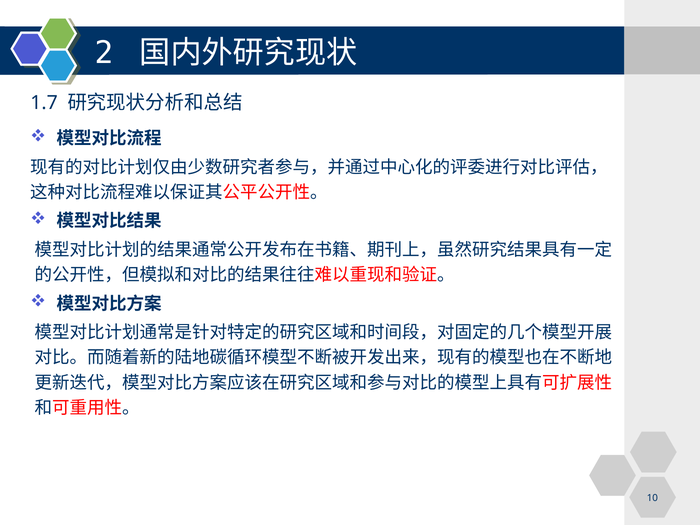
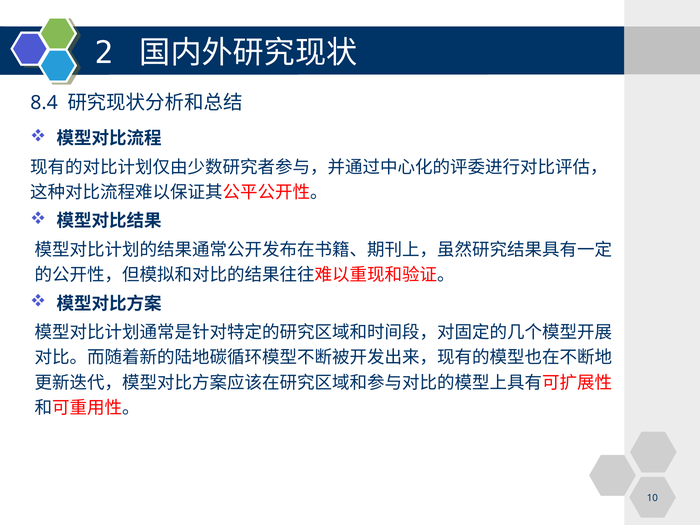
1.7: 1.7 -> 8.4
